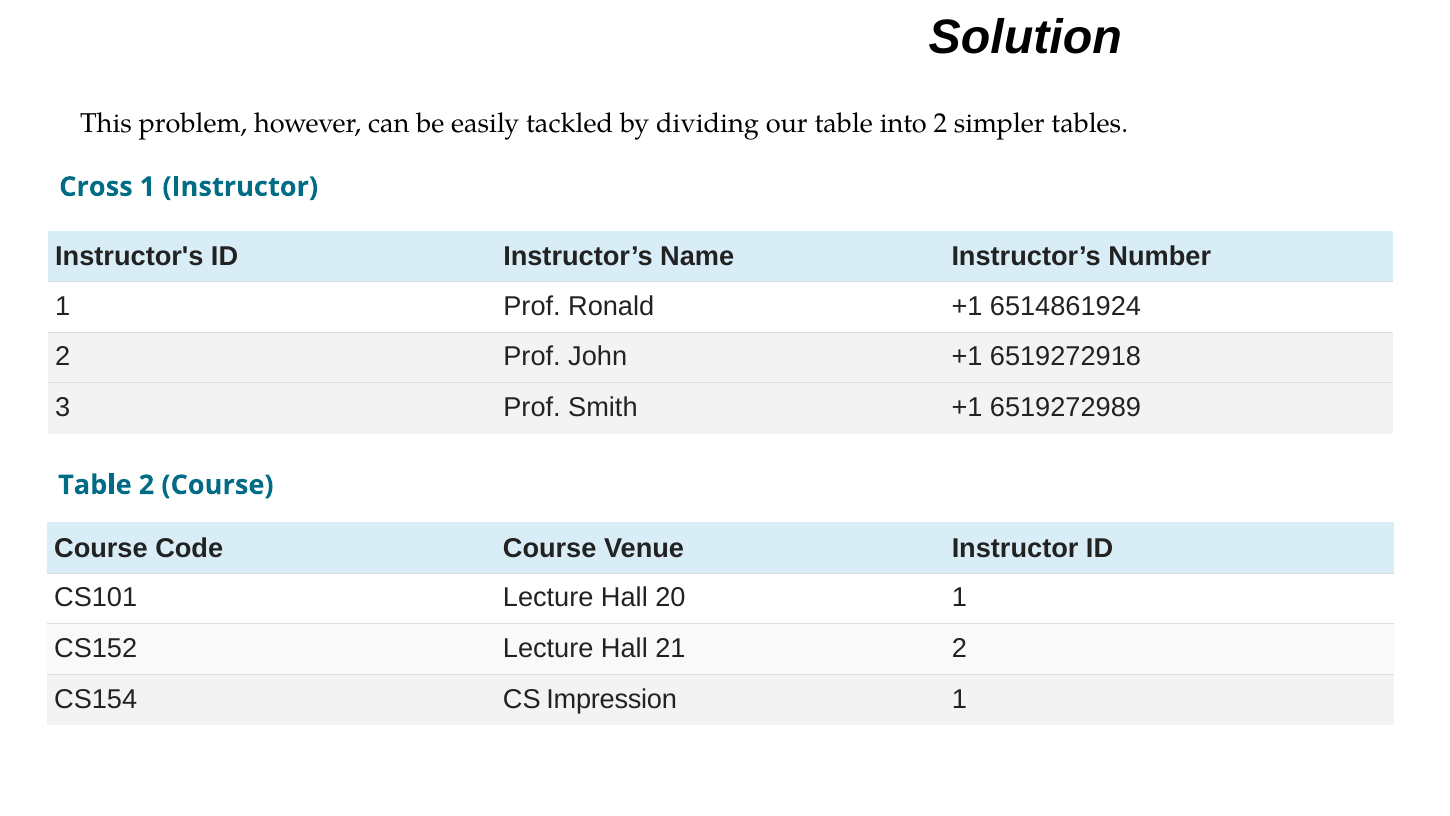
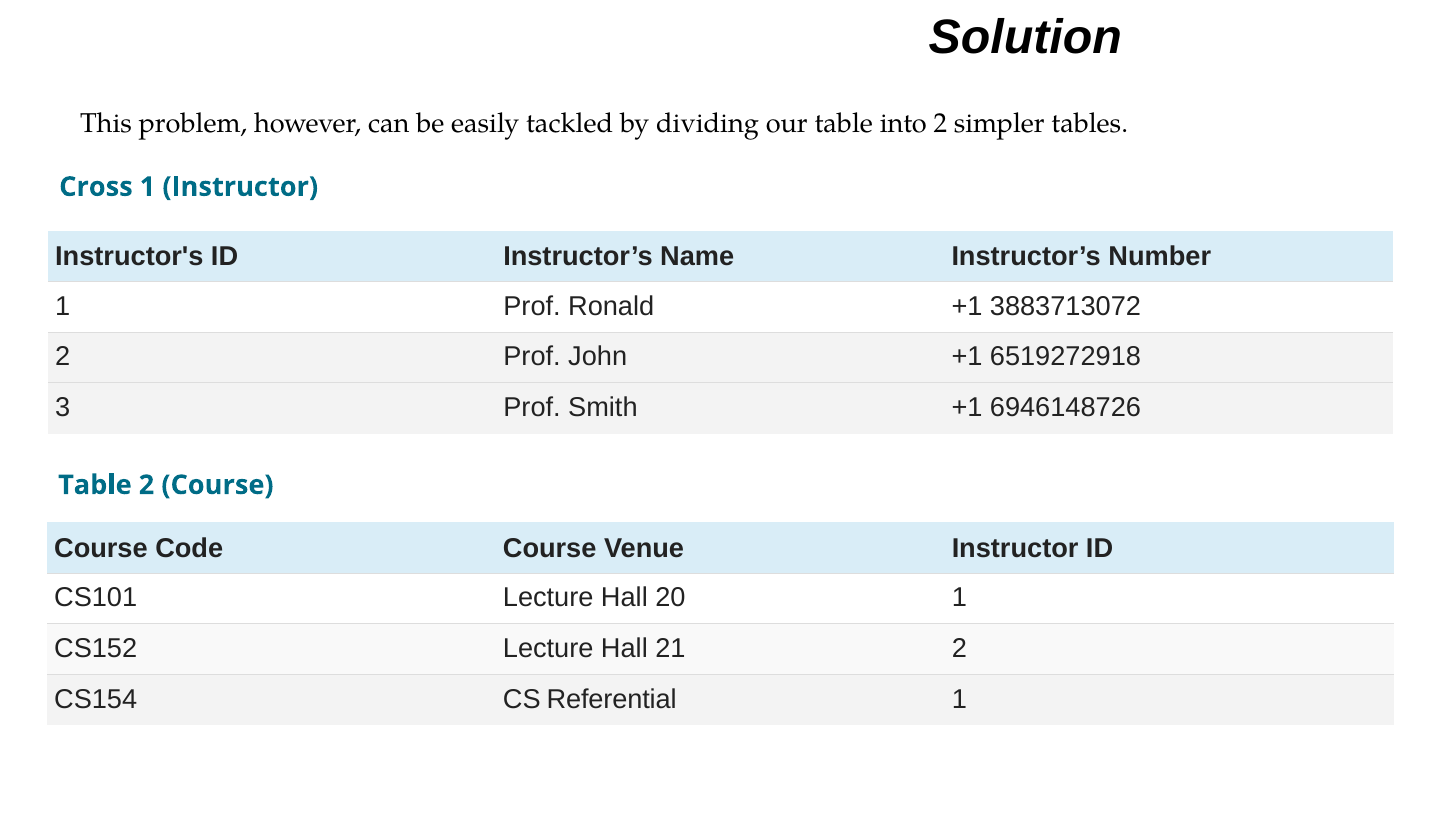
6514861924: 6514861924 -> 3883713072
6519272989: 6519272989 -> 6946148726
Impression: Impression -> Referential
